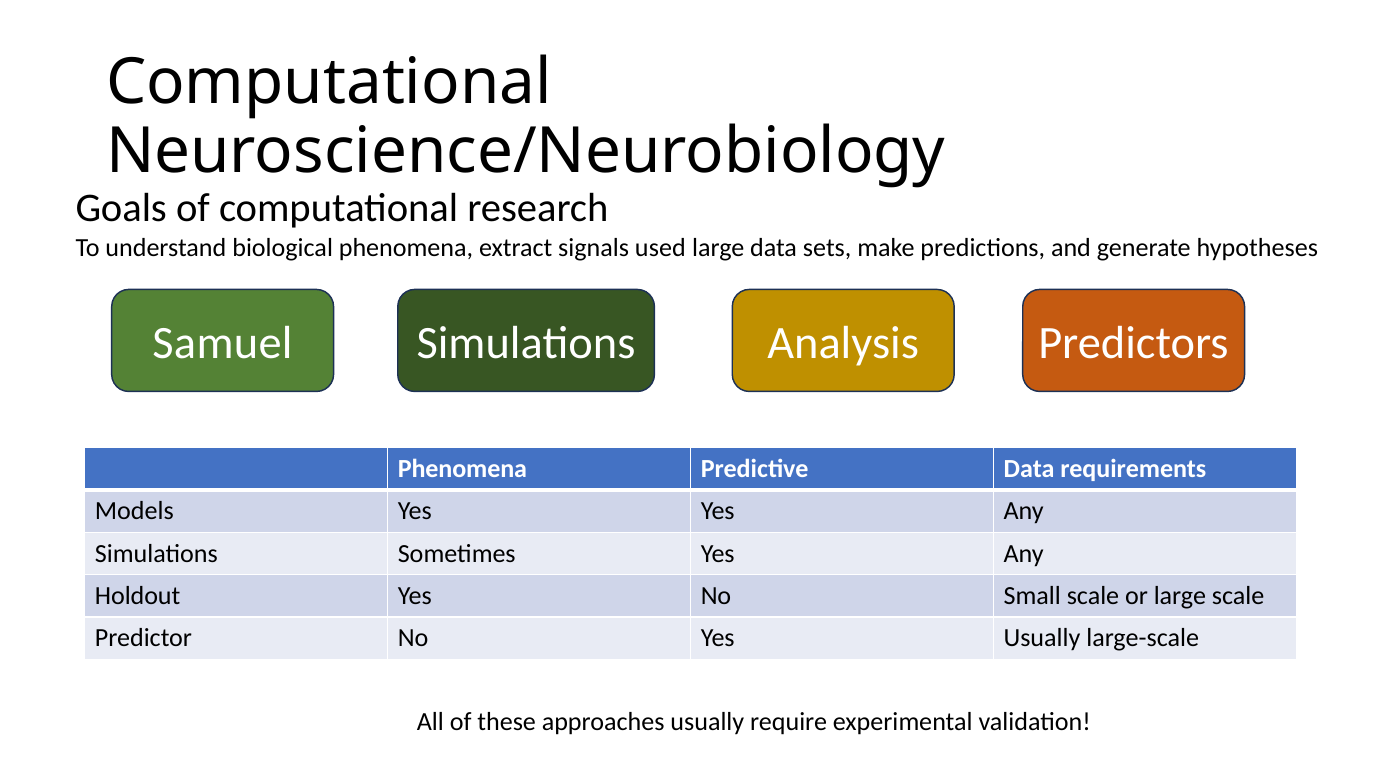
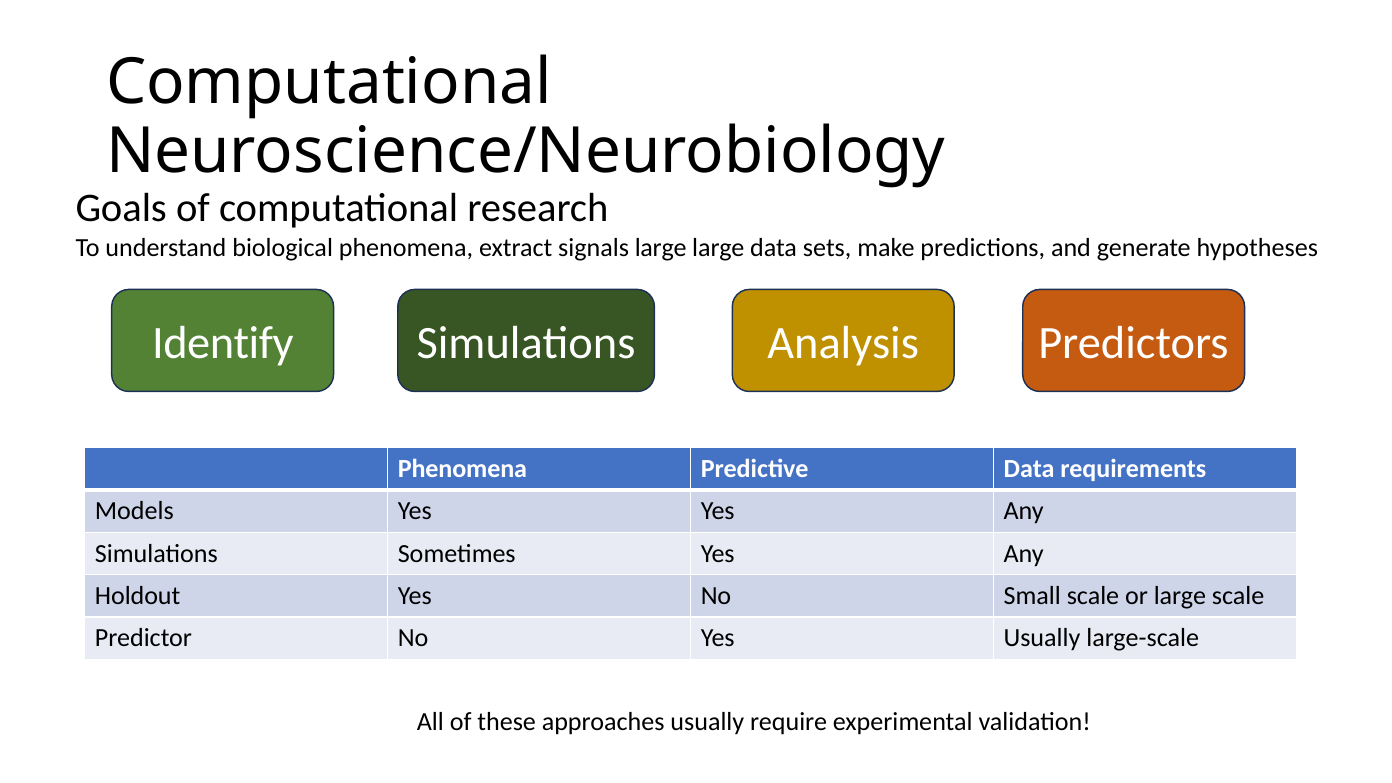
signals used: used -> large
Samuel: Samuel -> Identify
